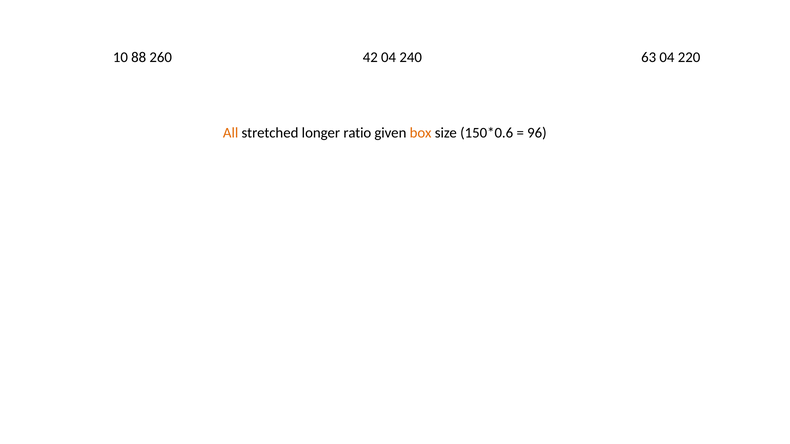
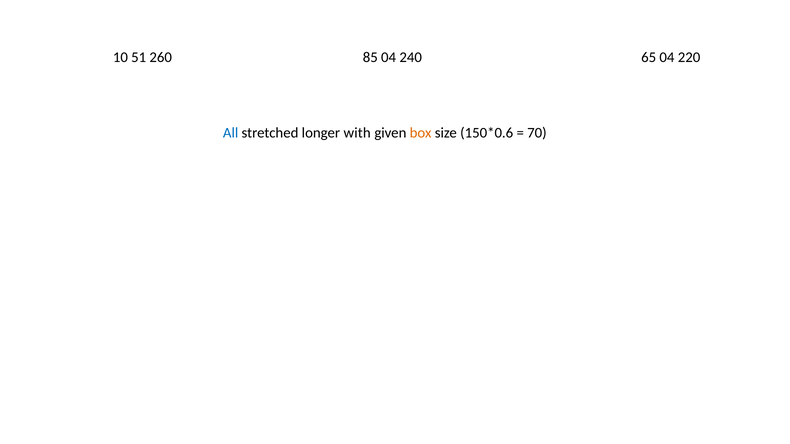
88: 88 -> 51
42: 42 -> 85
63: 63 -> 65
All colour: orange -> blue
ratio: ratio -> with
96: 96 -> 70
